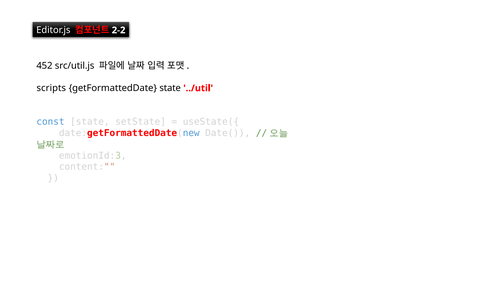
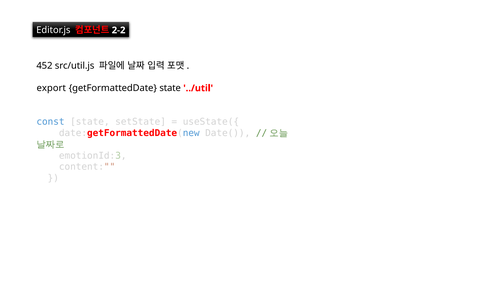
scripts: scripts -> export
